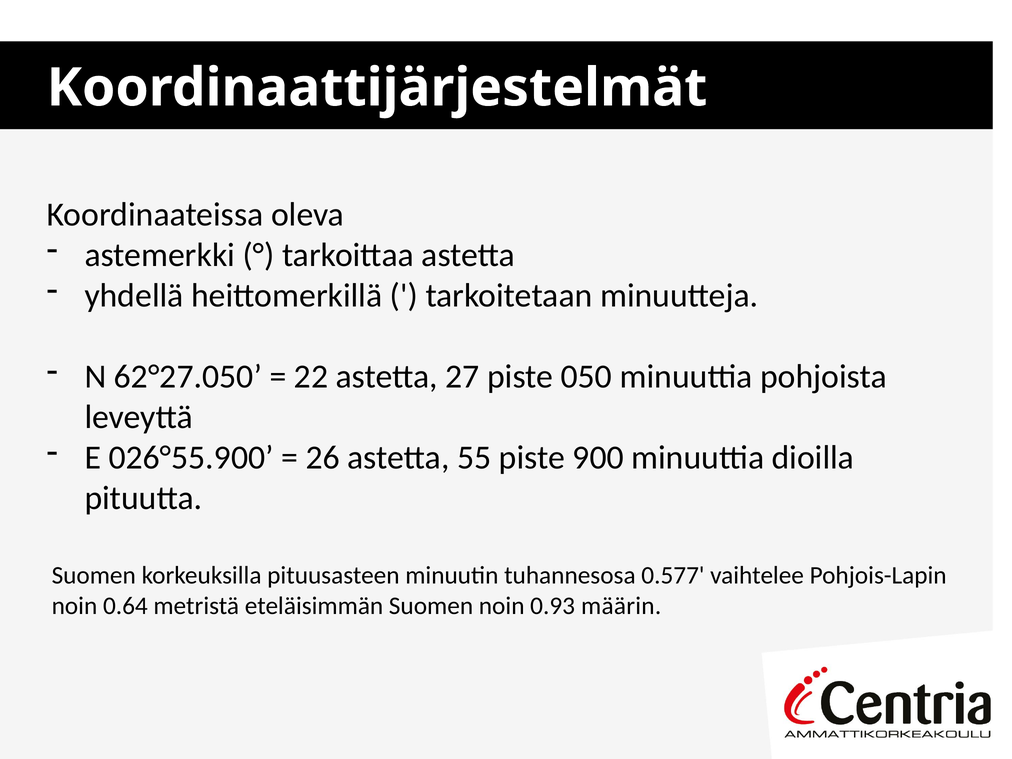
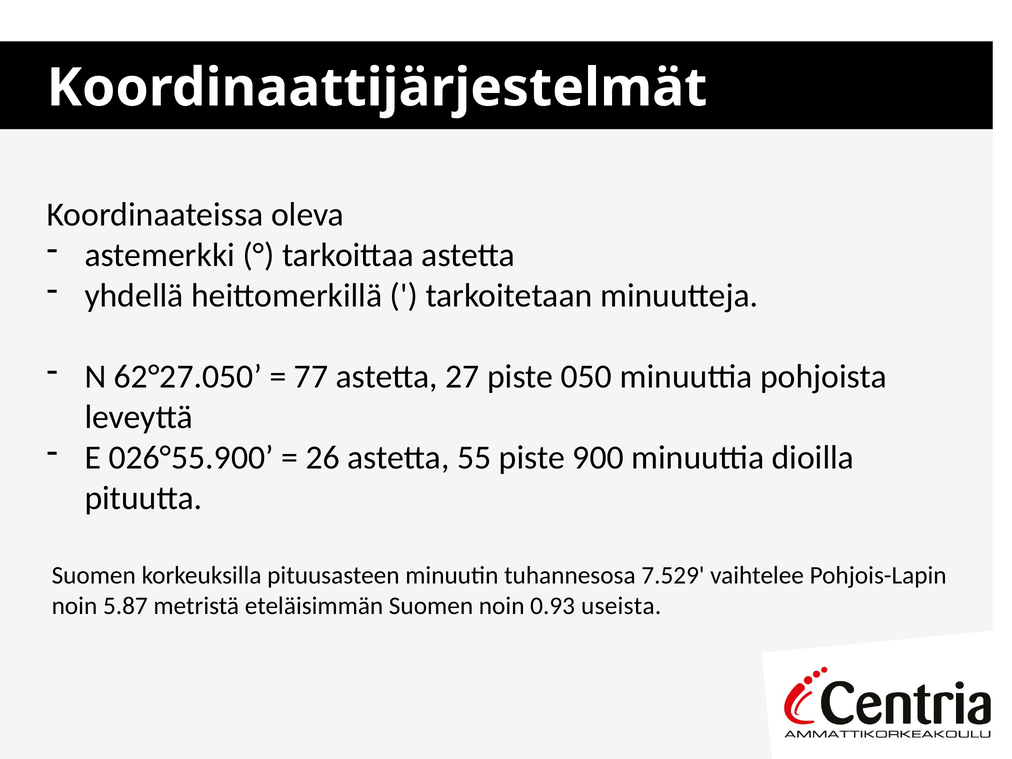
22: 22 -> 77
0.577: 0.577 -> 7.529
0.64: 0.64 -> 5.87
määrin: määrin -> useista
